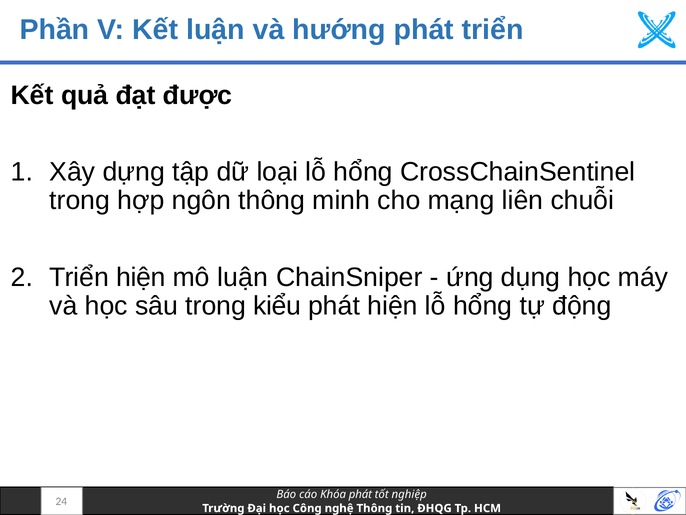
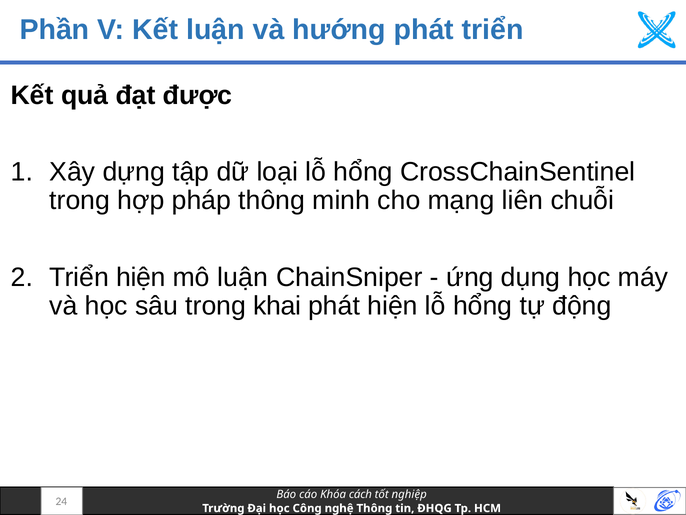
ngôn: ngôn -> pháp
kiểu: kiểu -> khai
phát at (360, 494): phát -> cách
